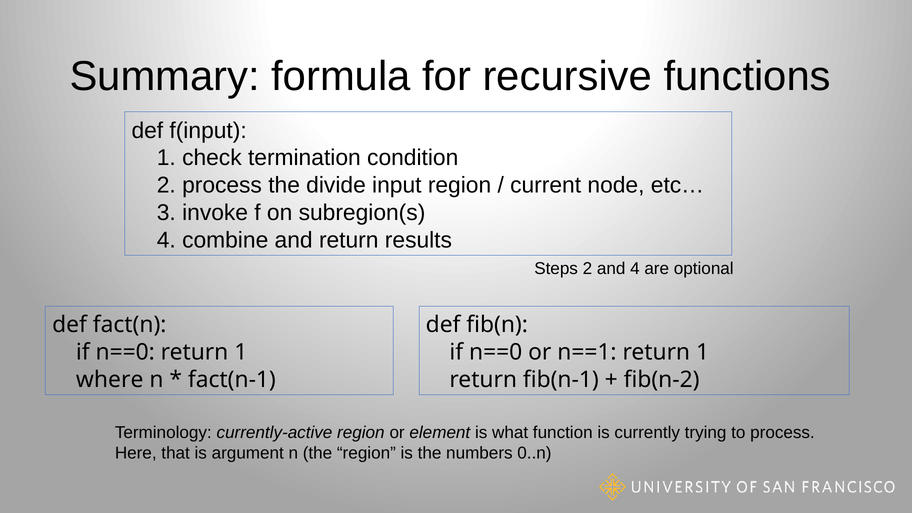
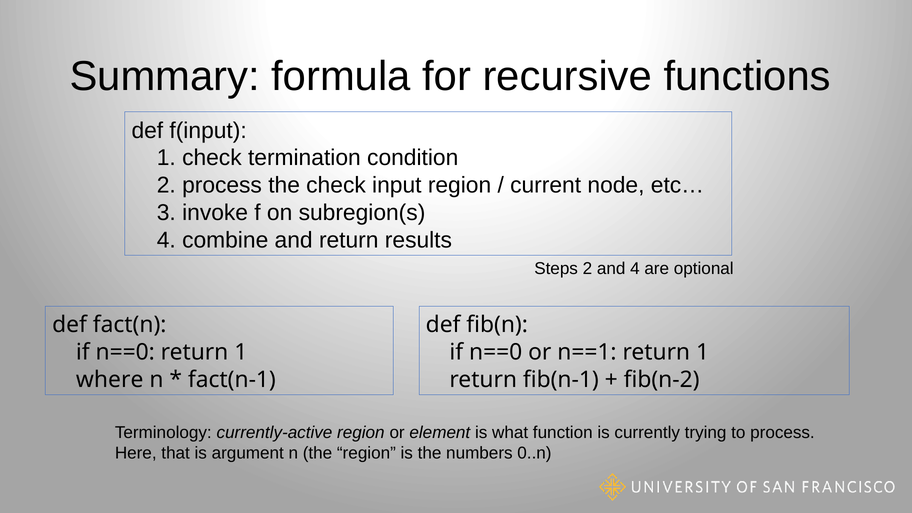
the divide: divide -> check
